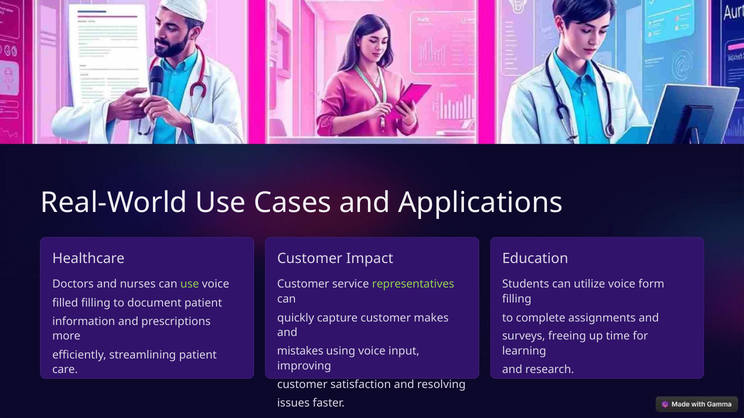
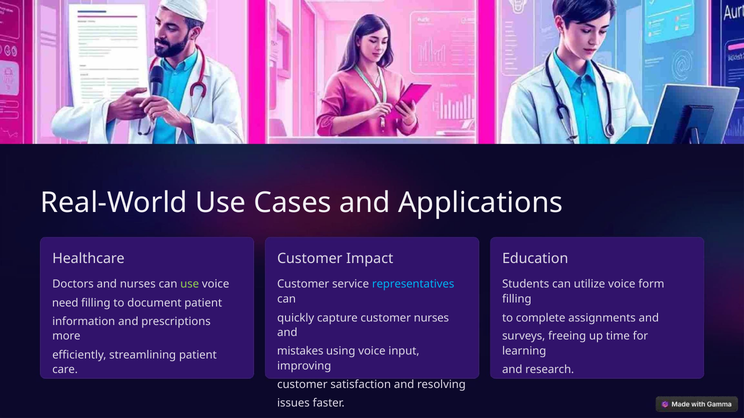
representatives colour: light green -> light blue
filled: filled -> need
customer makes: makes -> nurses
